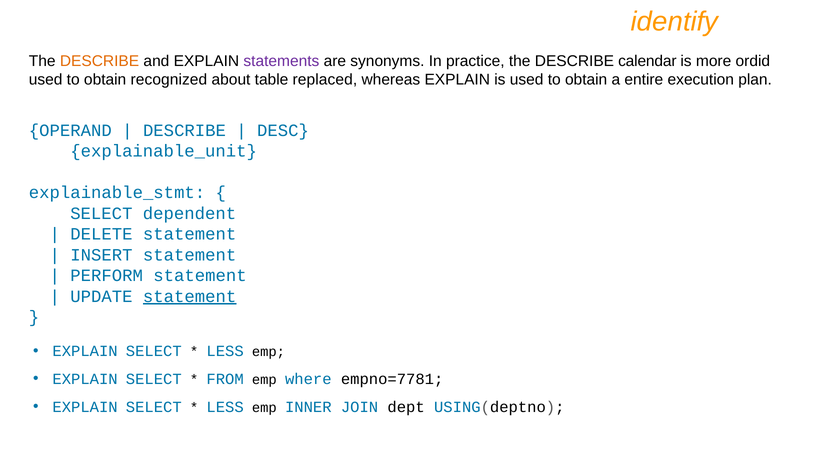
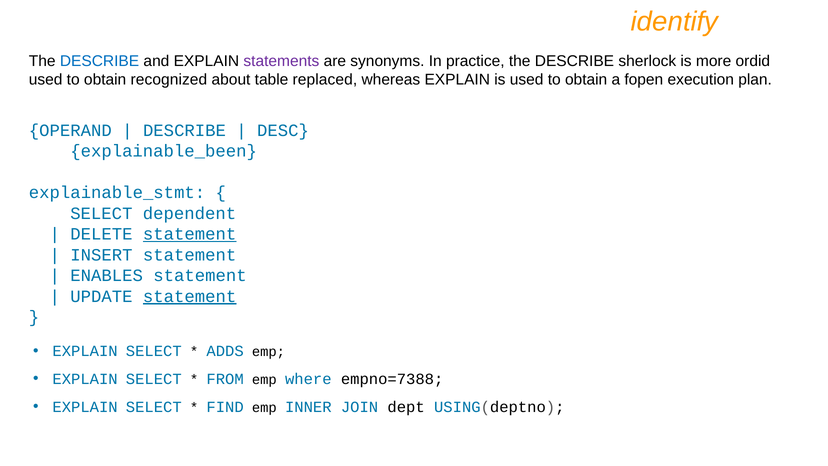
DESCRIBE at (100, 61) colour: orange -> blue
calendar: calendar -> sherlock
entire: entire -> fopen
explainable_unit: explainable_unit -> explainable_been
statement at (190, 234) underline: none -> present
PERFORM: PERFORM -> ENABLES
LESS at (225, 351): LESS -> ADDS
empno=7781: empno=7781 -> empno=7388
LESS at (225, 407): LESS -> FIND
